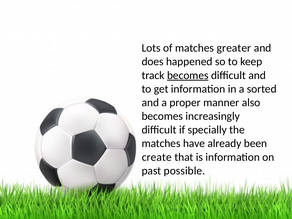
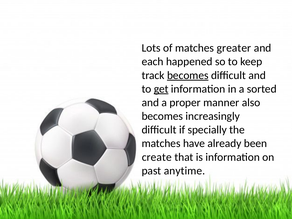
does: does -> each
get underline: none -> present
possible: possible -> anytime
